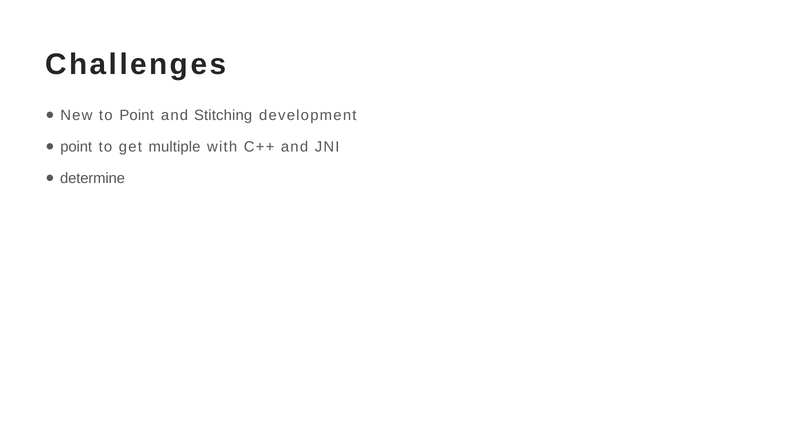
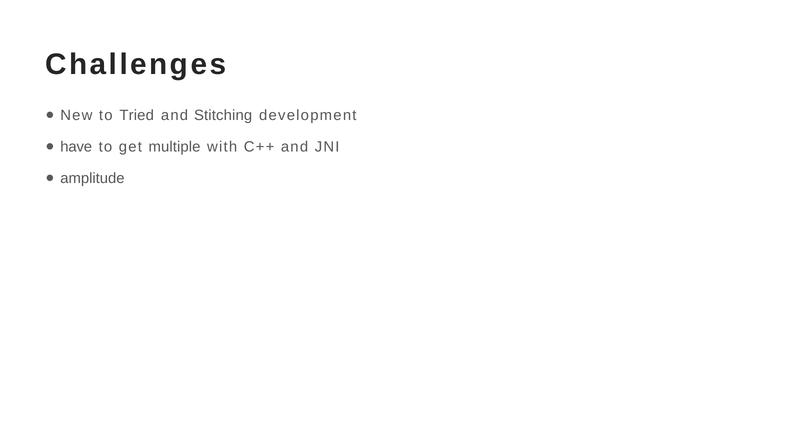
to Point: Point -> Tried
point at (76, 147): point -> have
determine: determine -> amplitude
